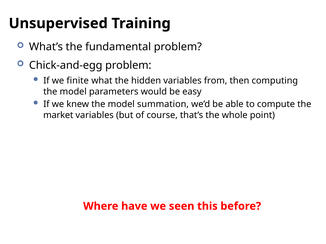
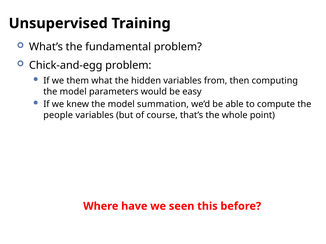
finite: finite -> them
market: market -> people
